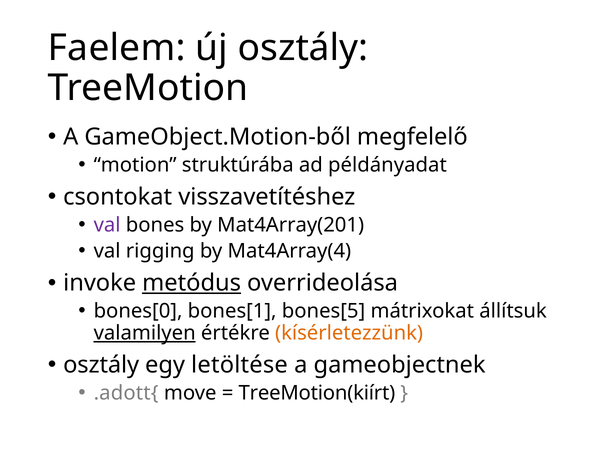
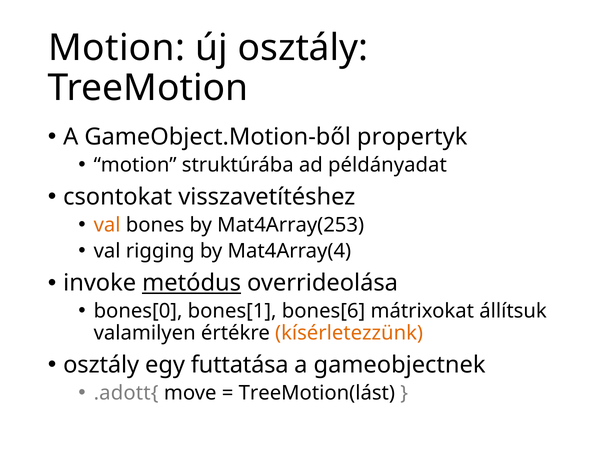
Faelem at (117, 48): Faelem -> Motion
megfelelő: megfelelő -> propertyk
val at (107, 225) colour: purple -> orange
Mat4Array(201: Mat4Array(201 -> Mat4Array(253
bones[5: bones[5 -> bones[6
valamilyen underline: present -> none
letöltése: letöltése -> futtatása
TreeMotion(kiírt: TreeMotion(kiírt -> TreeMotion(lást
